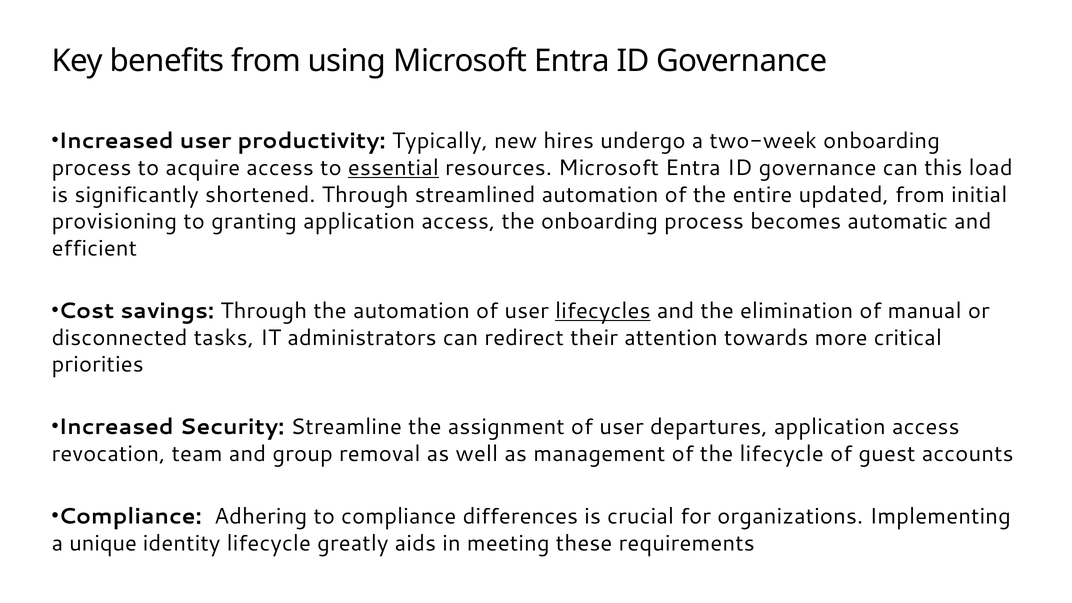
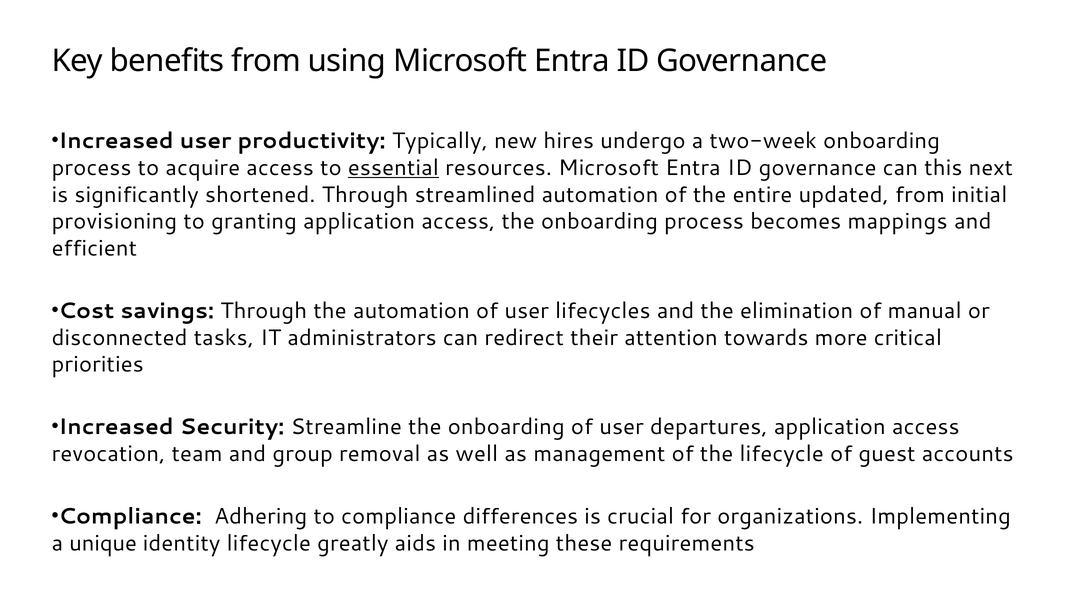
load: load -> next
automatic: automatic -> mappings
lifecycles underline: present -> none
Streamline the assignment: assignment -> onboarding
